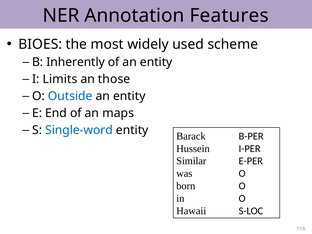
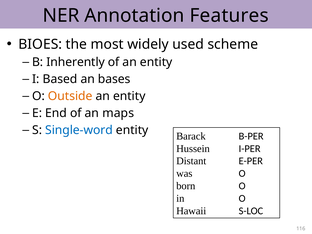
Limits: Limits -> Based
those: those -> bases
Outside colour: blue -> orange
Similar: Similar -> Distant
